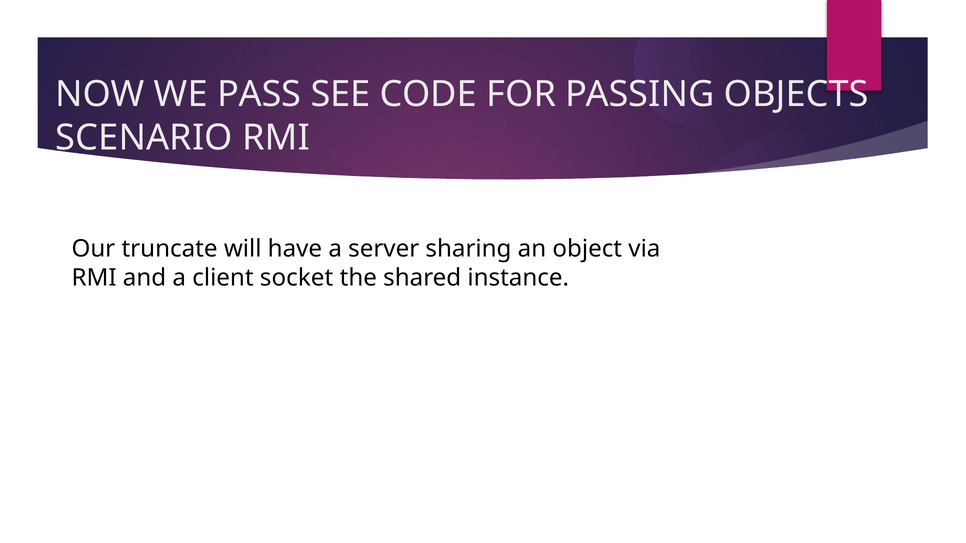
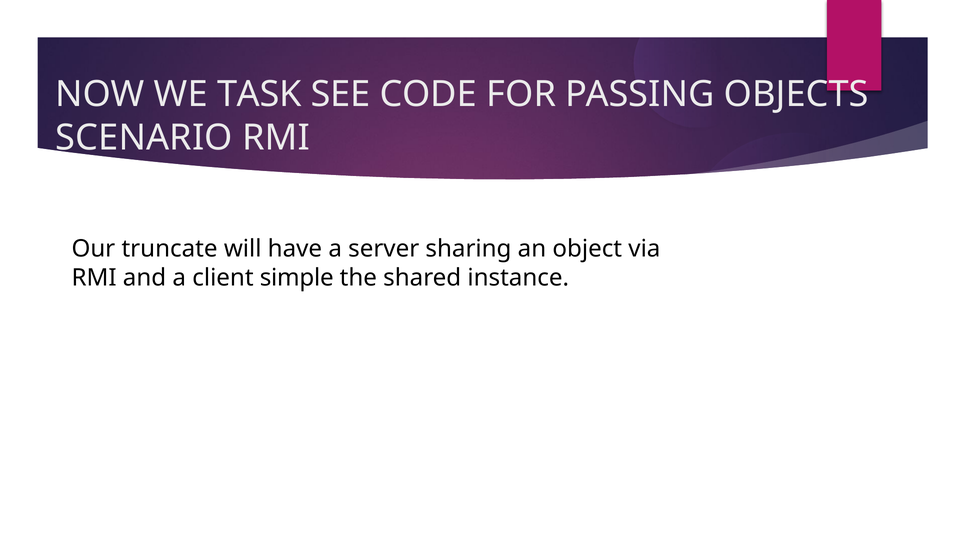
PASS: PASS -> TASK
socket: socket -> simple
